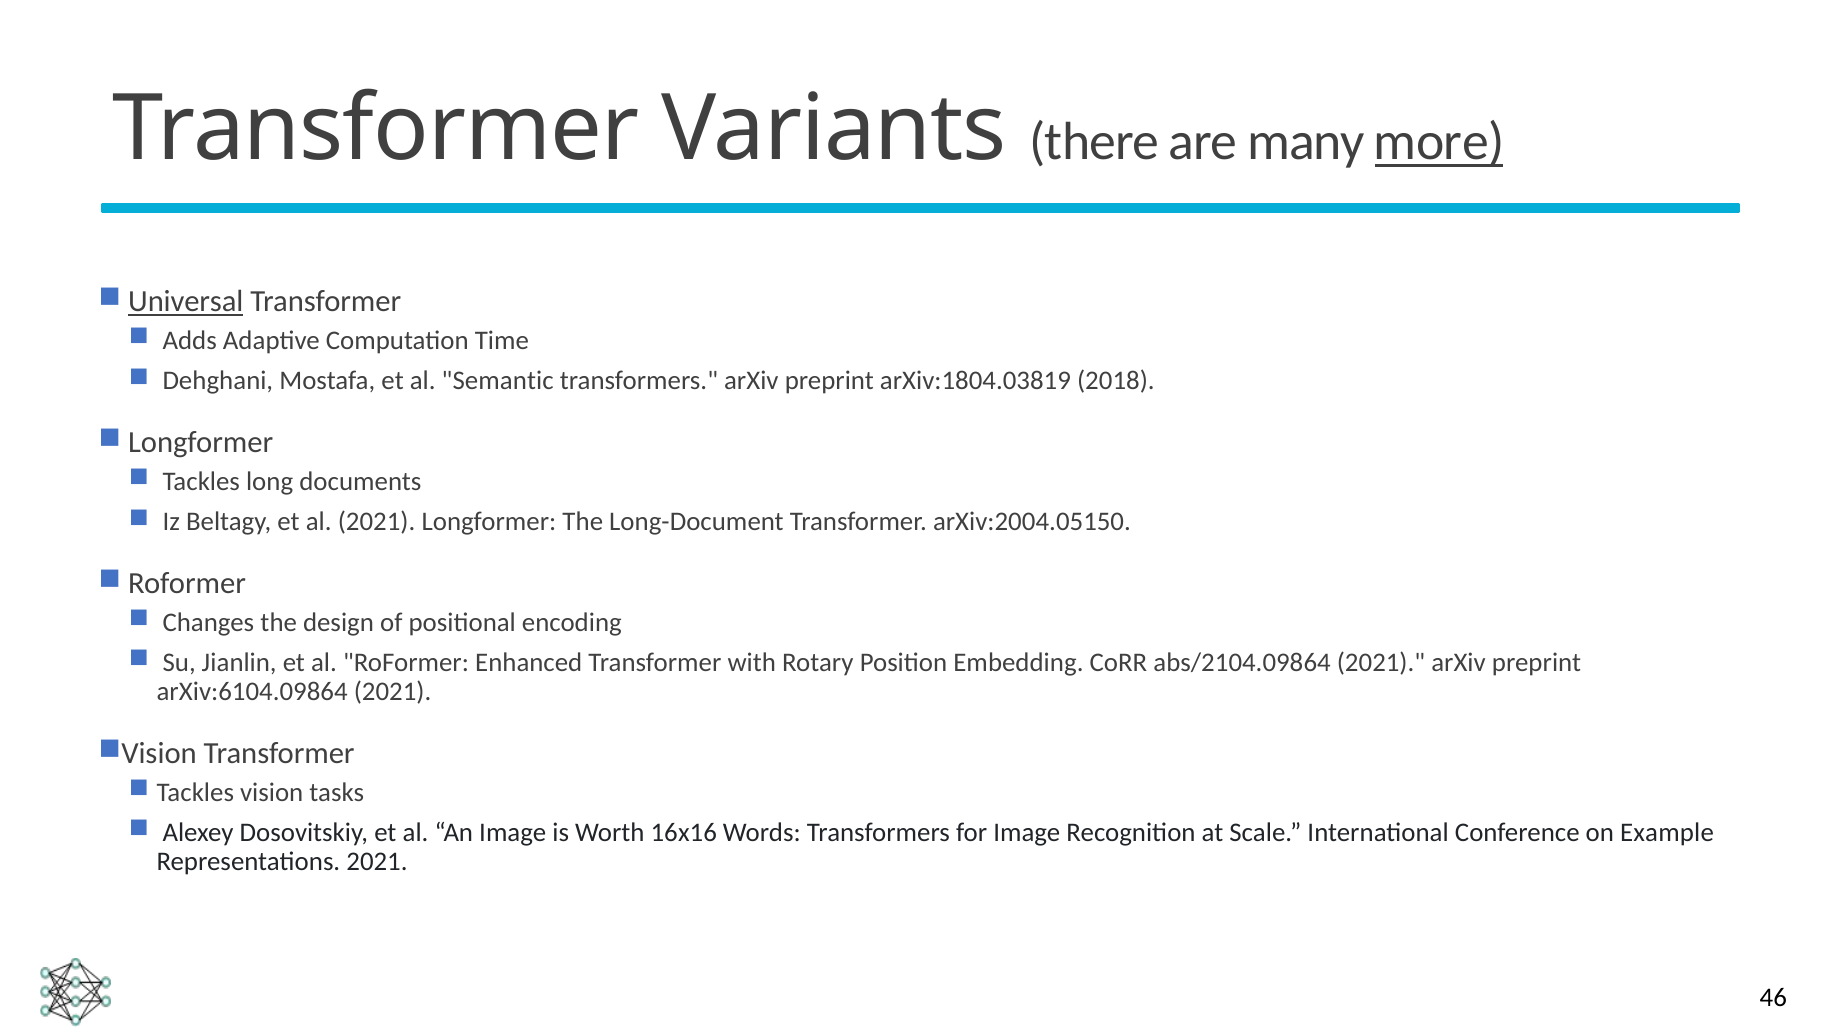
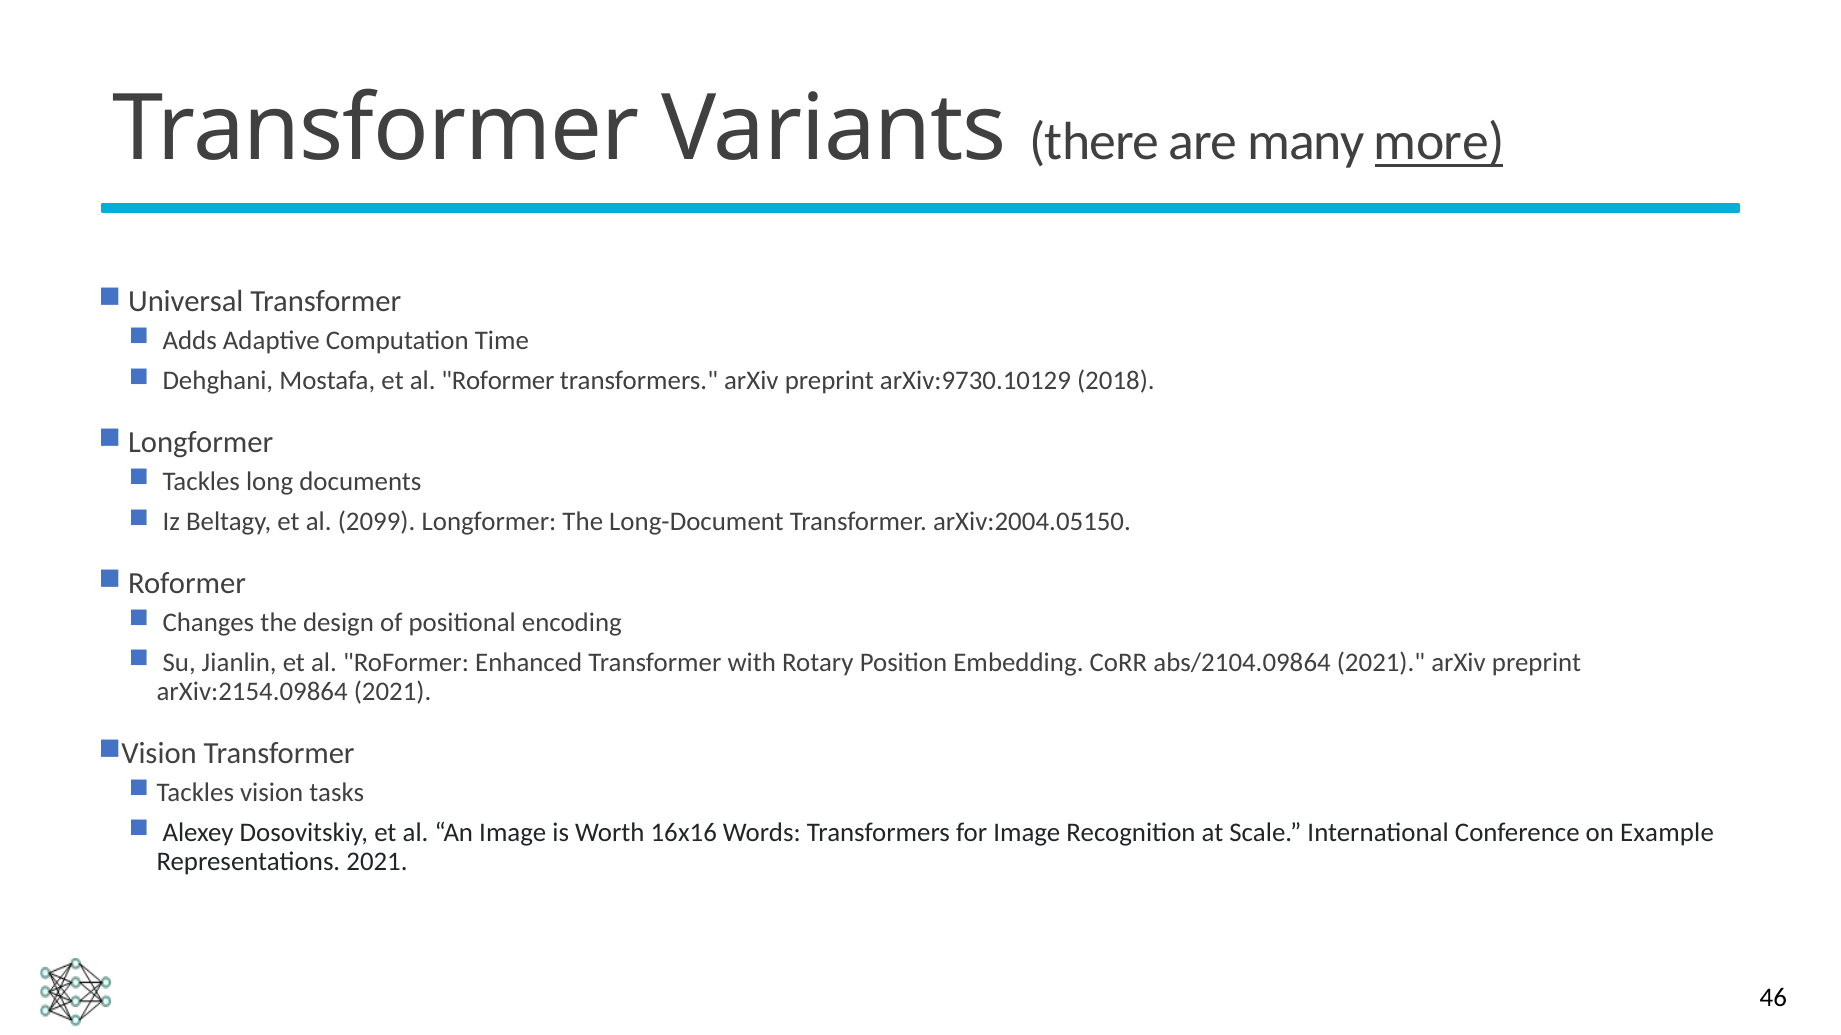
Universal underline: present -> none
Mostafa et al Semantic: Semantic -> Roformer
arXiv:1804.03819: arXiv:1804.03819 -> arXiv:9730.10129
al 2021: 2021 -> 2099
arXiv:6104.09864: arXiv:6104.09864 -> arXiv:2154.09864
